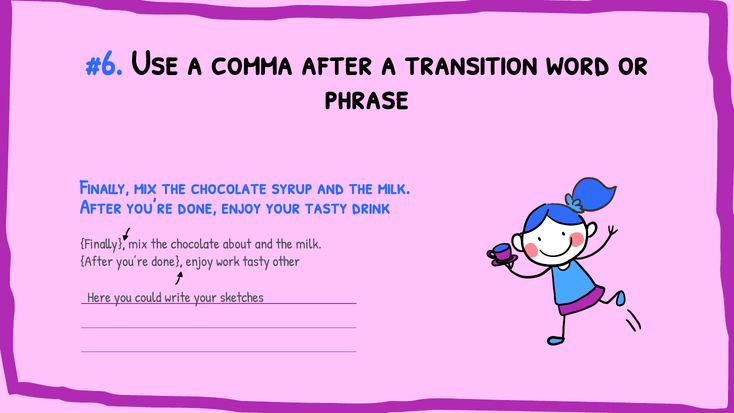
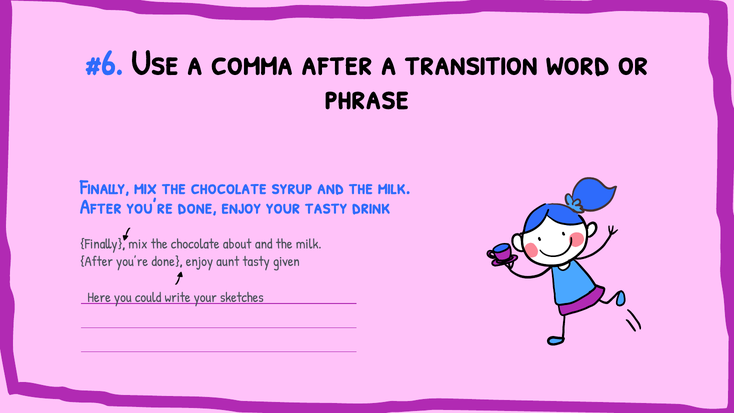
work: work -> aunt
other: other -> given
